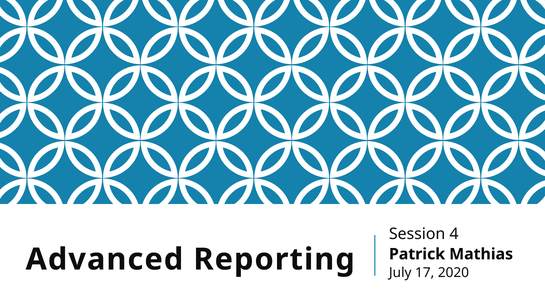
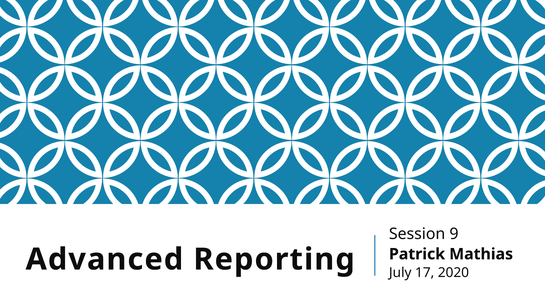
4: 4 -> 9
